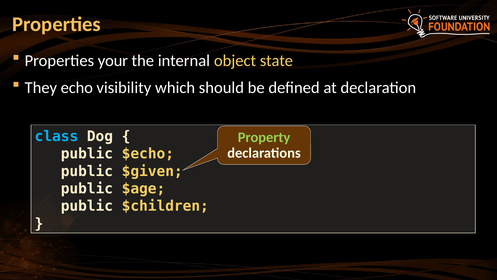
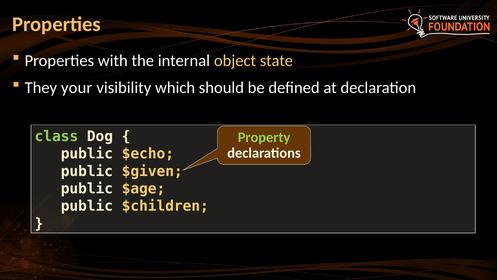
your: your -> with
echo: echo -> your
class colour: light blue -> light green
